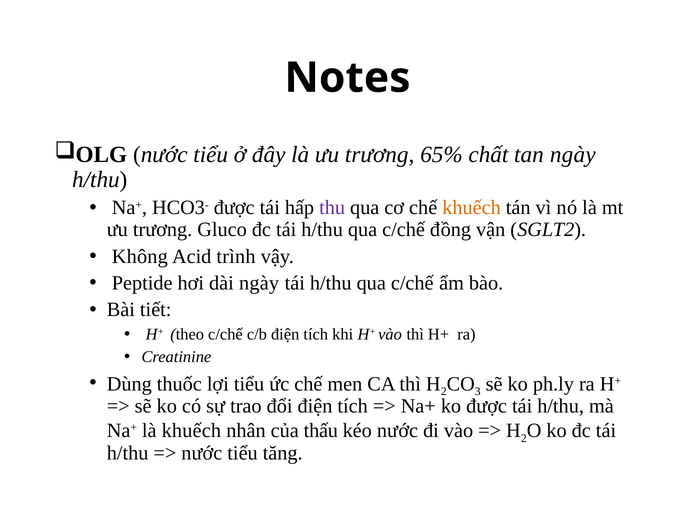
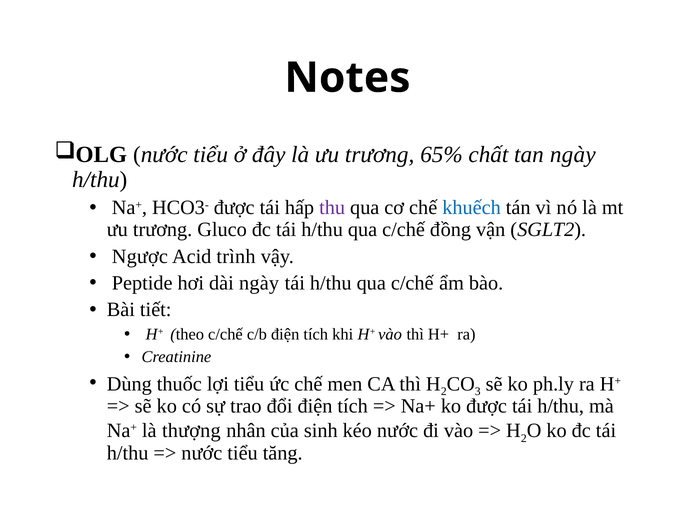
khuếch at (472, 208) colour: orange -> blue
Không: Không -> Ngược
là khuếch: khuếch -> thượng
thấu: thấu -> sinh
